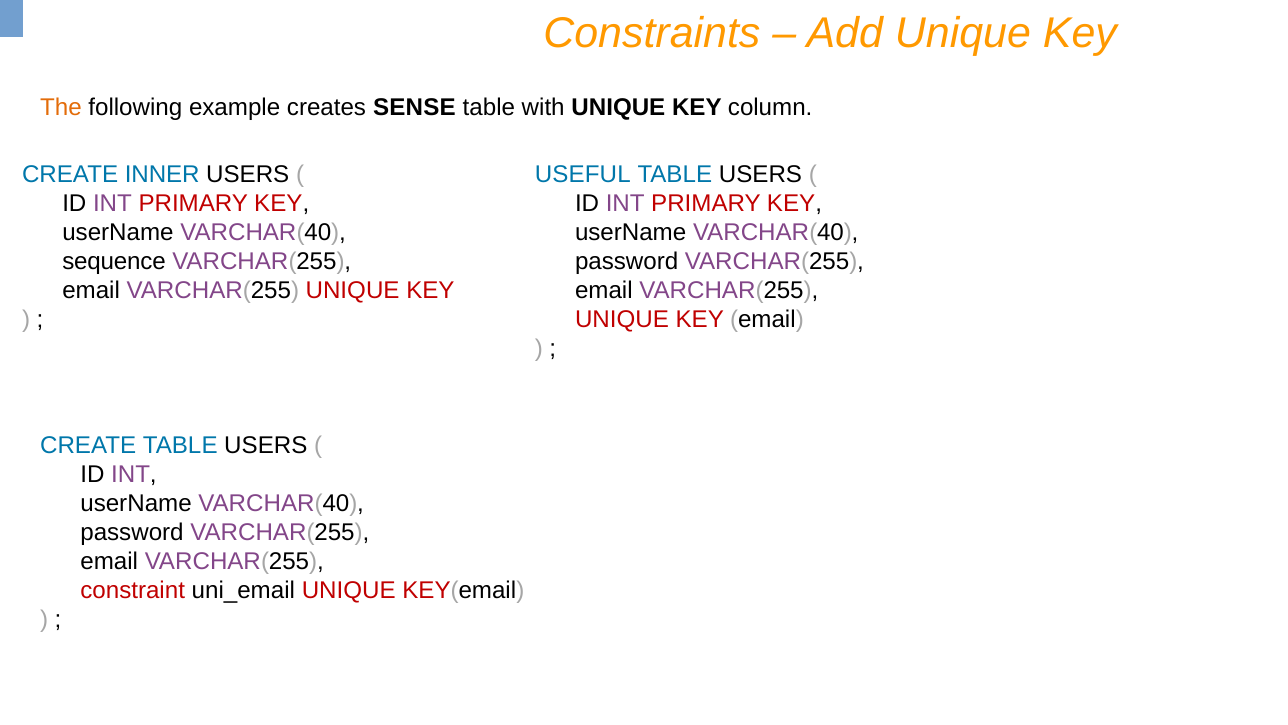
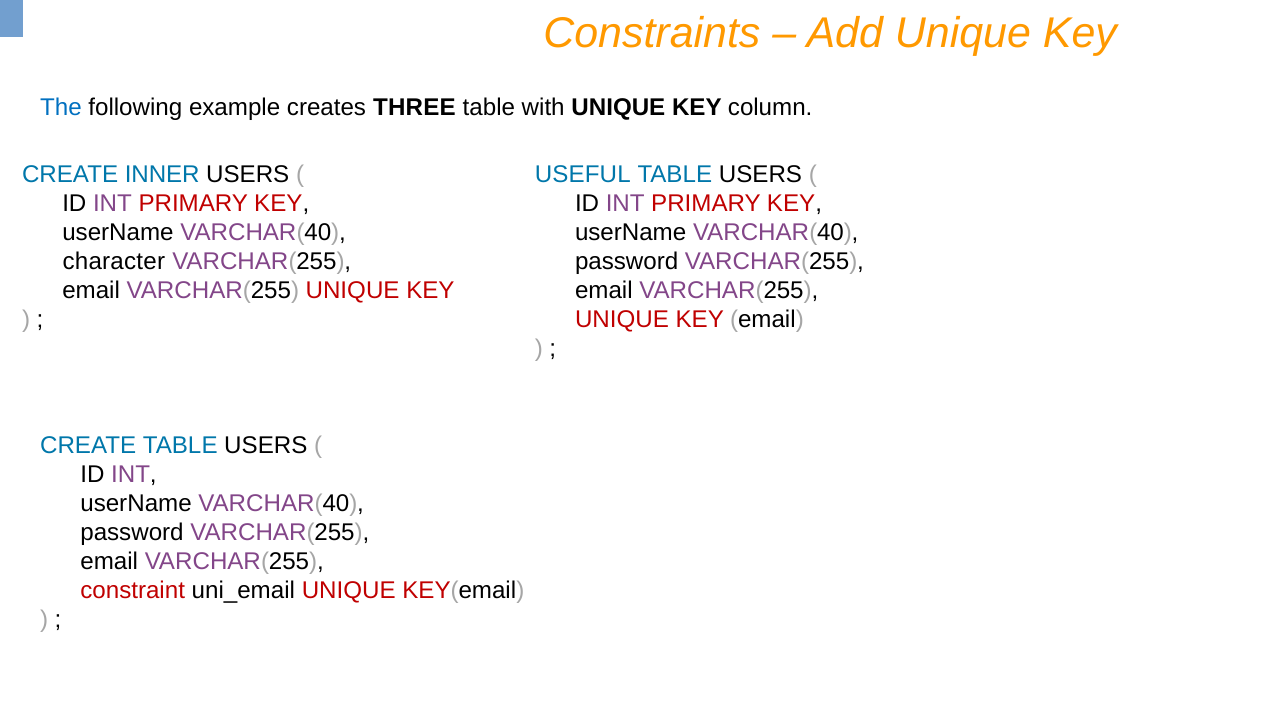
The colour: orange -> blue
SENSE: SENSE -> THREE
sequence: sequence -> character
